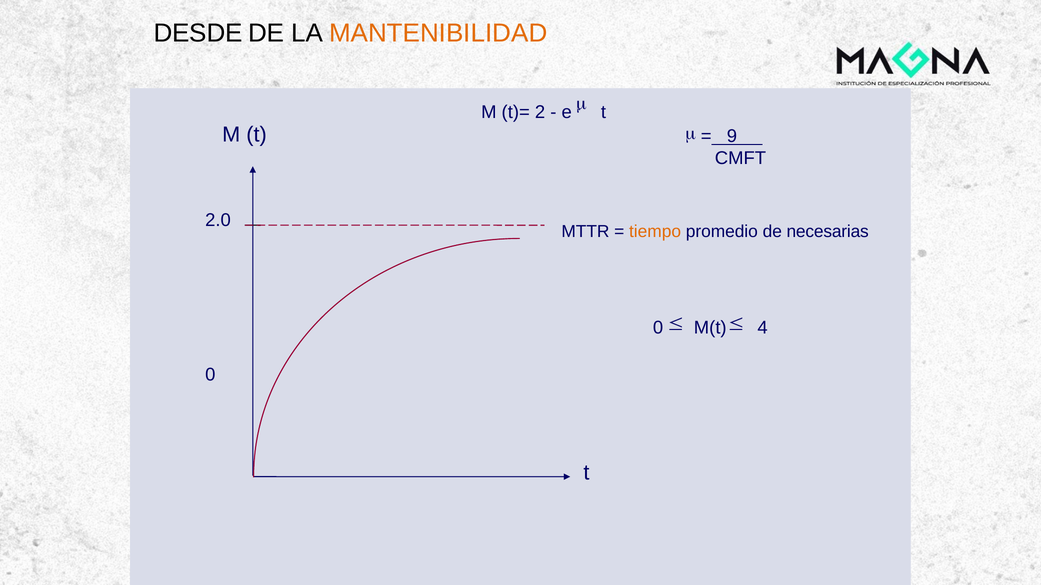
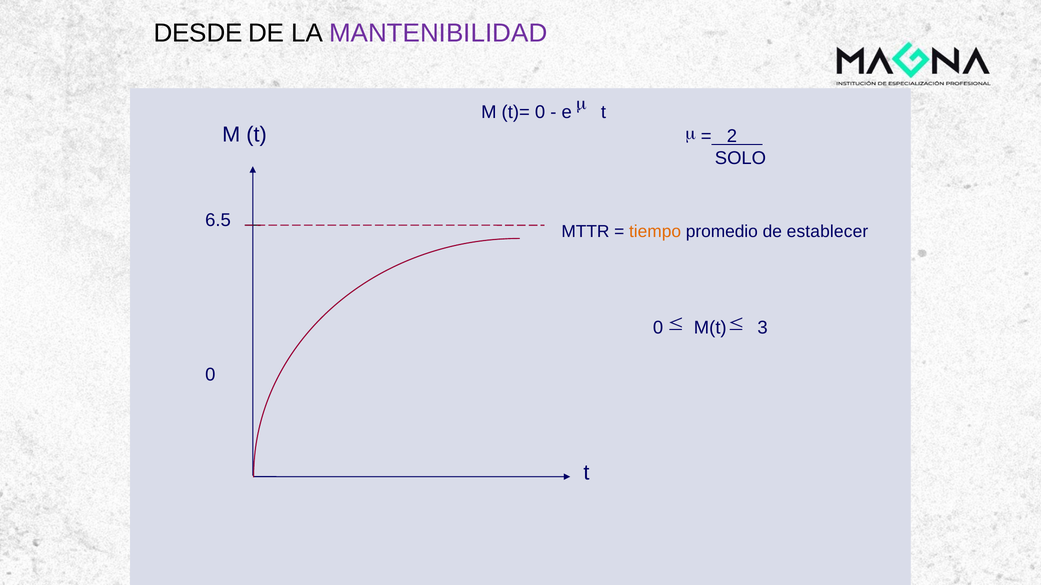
MANTENIBILIDAD colour: orange -> purple
t)= 2: 2 -> 0
9: 9 -> 2
CMFT: CMFT -> SOLO
2.0: 2.0 -> 6.5
necesarias: necesarias -> establecer
4: 4 -> 3
